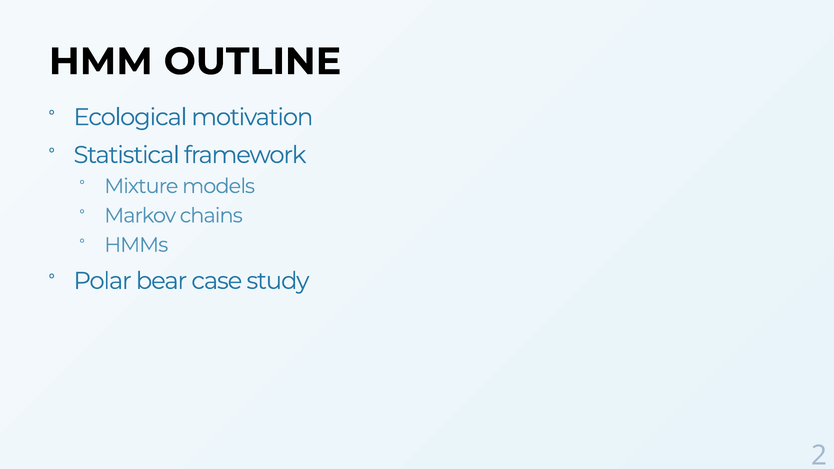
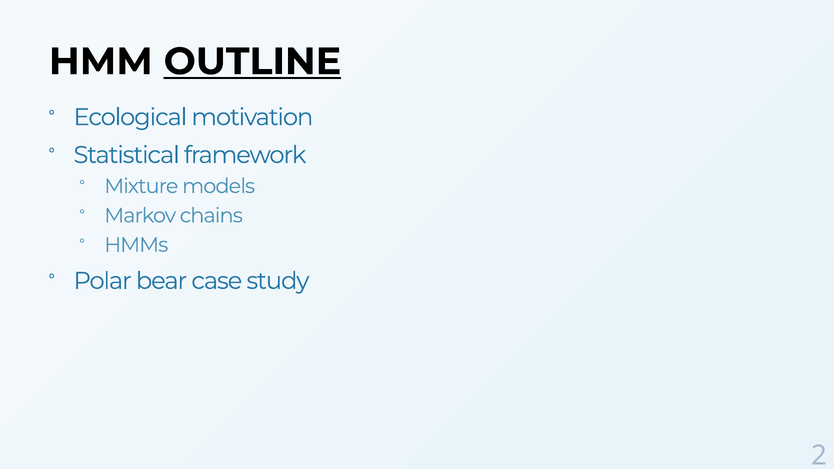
OUTLINE underline: none -> present
